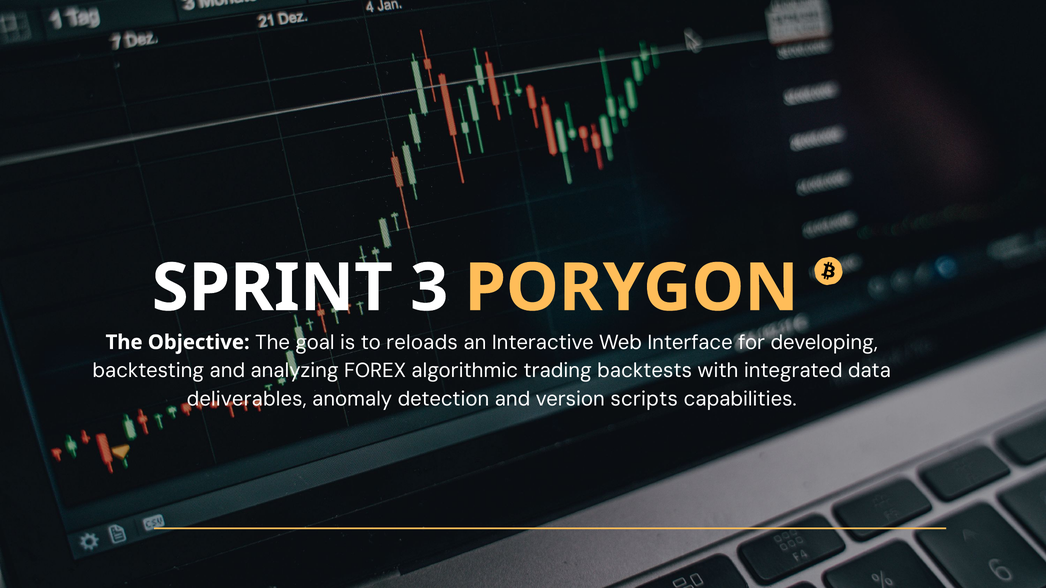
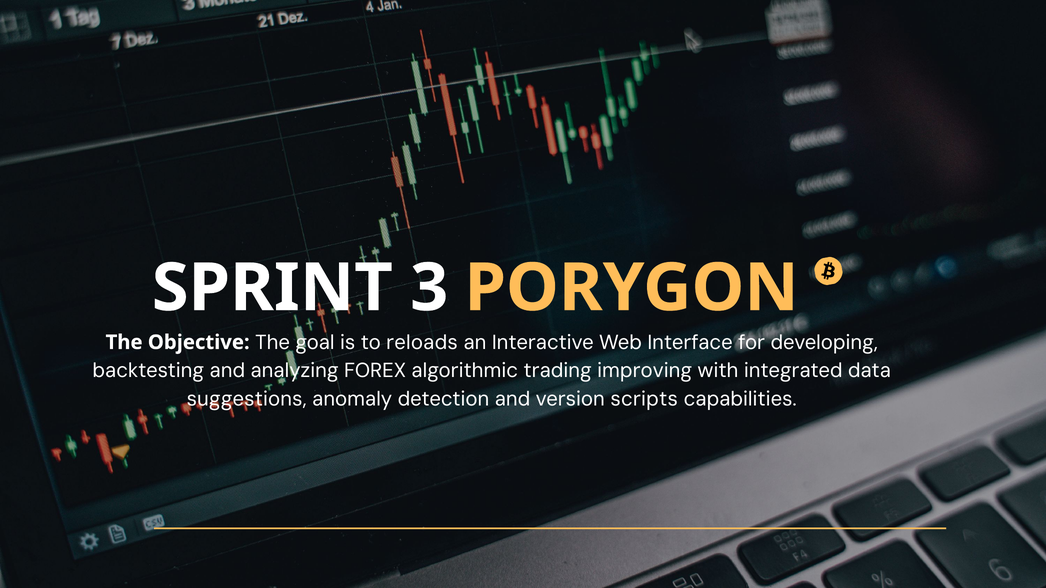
backtests: backtests -> improving
deliverables: deliverables -> suggestions
